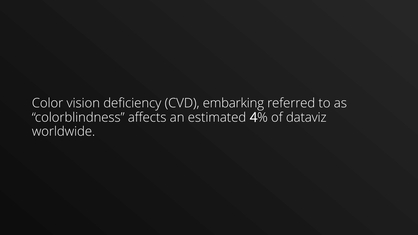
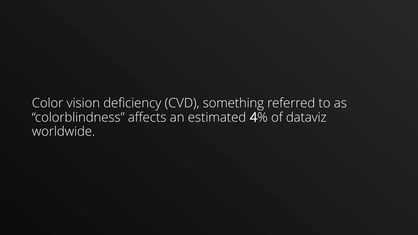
embarking: embarking -> something
